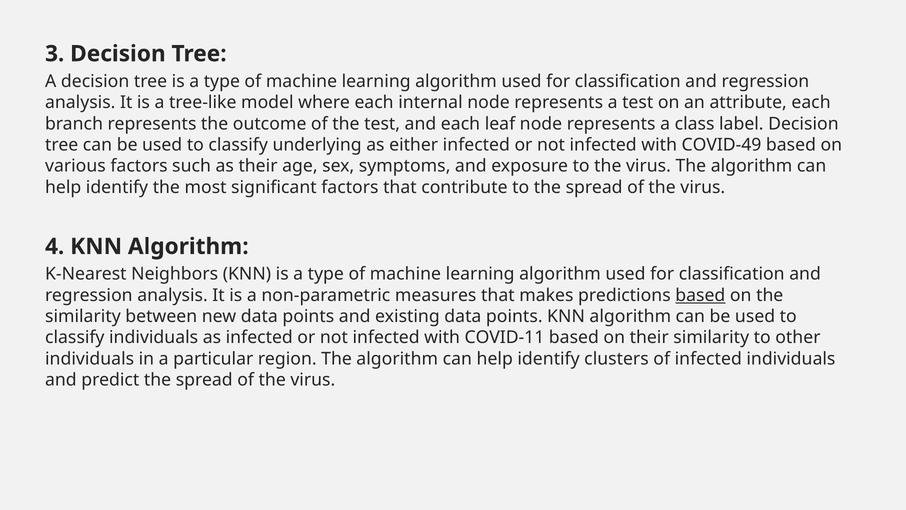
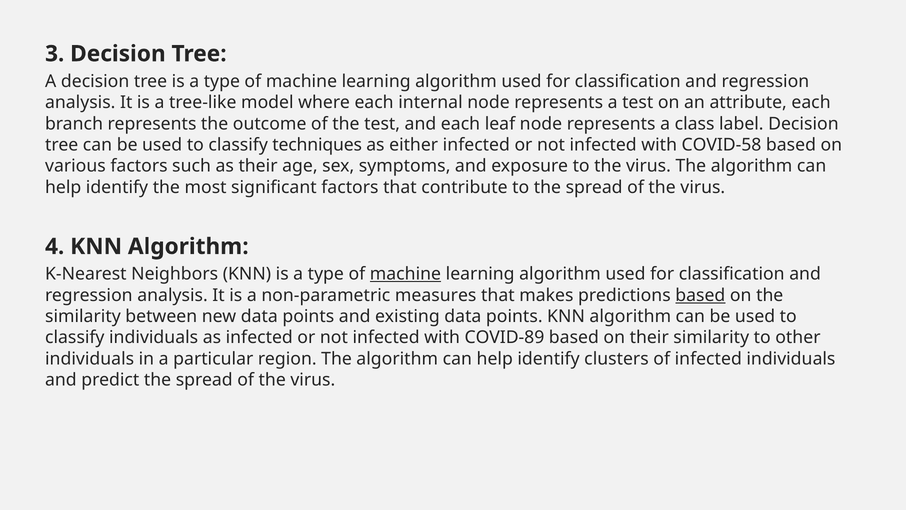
underlying: underlying -> techniques
COVID-49: COVID-49 -> COVID-58
machine at (405, 274) underline: none -> present
COVID-11: COVID-11 -> COVID-89
